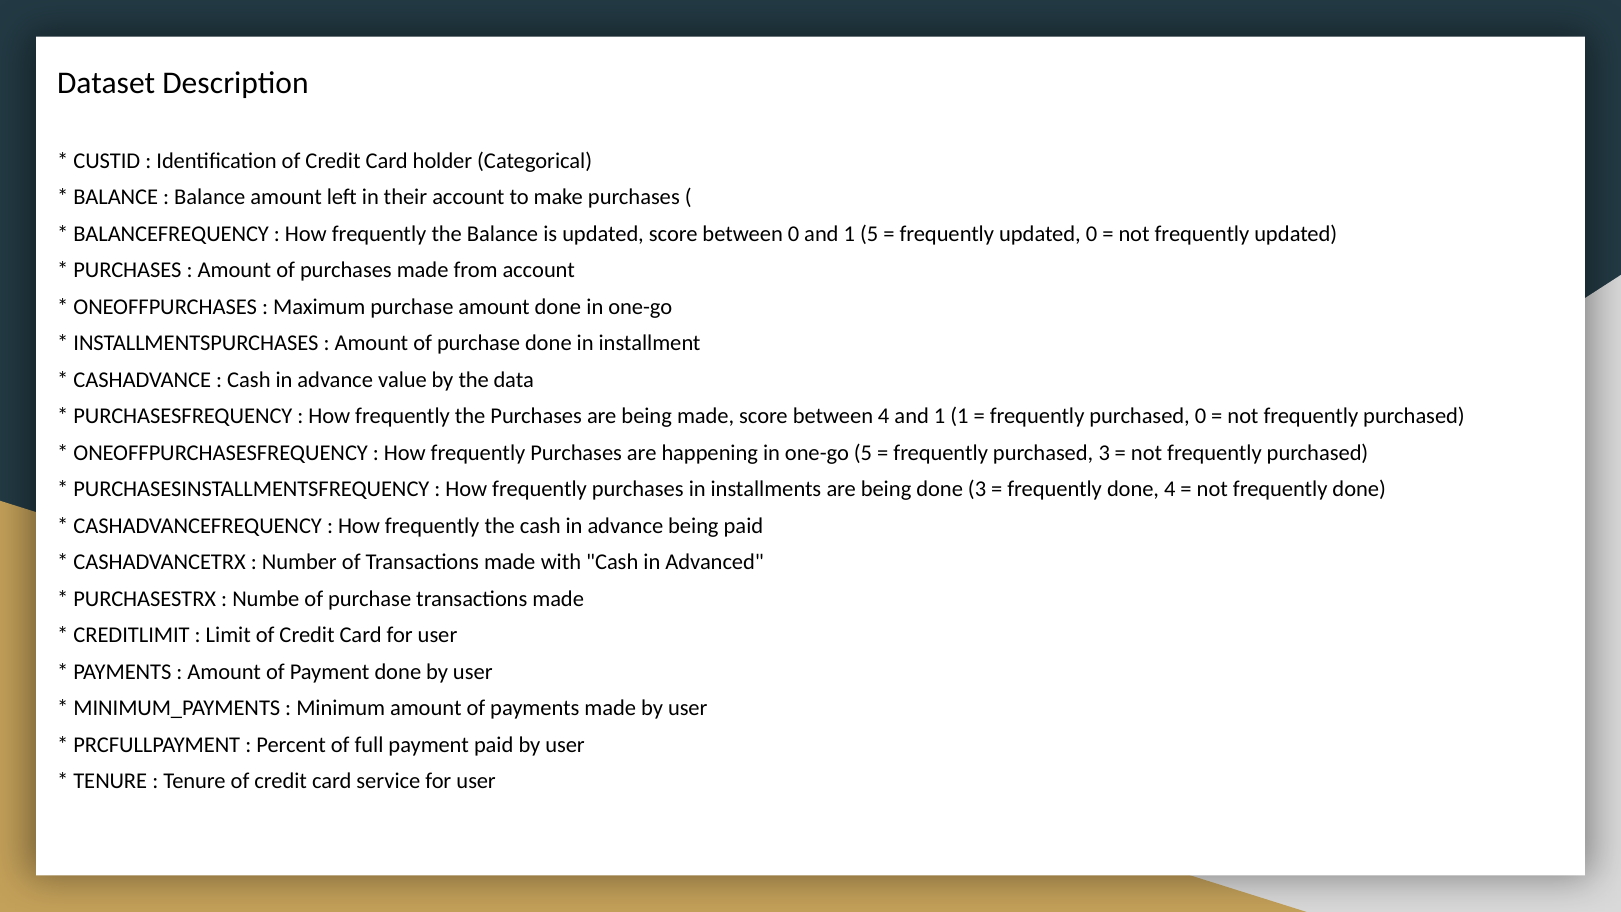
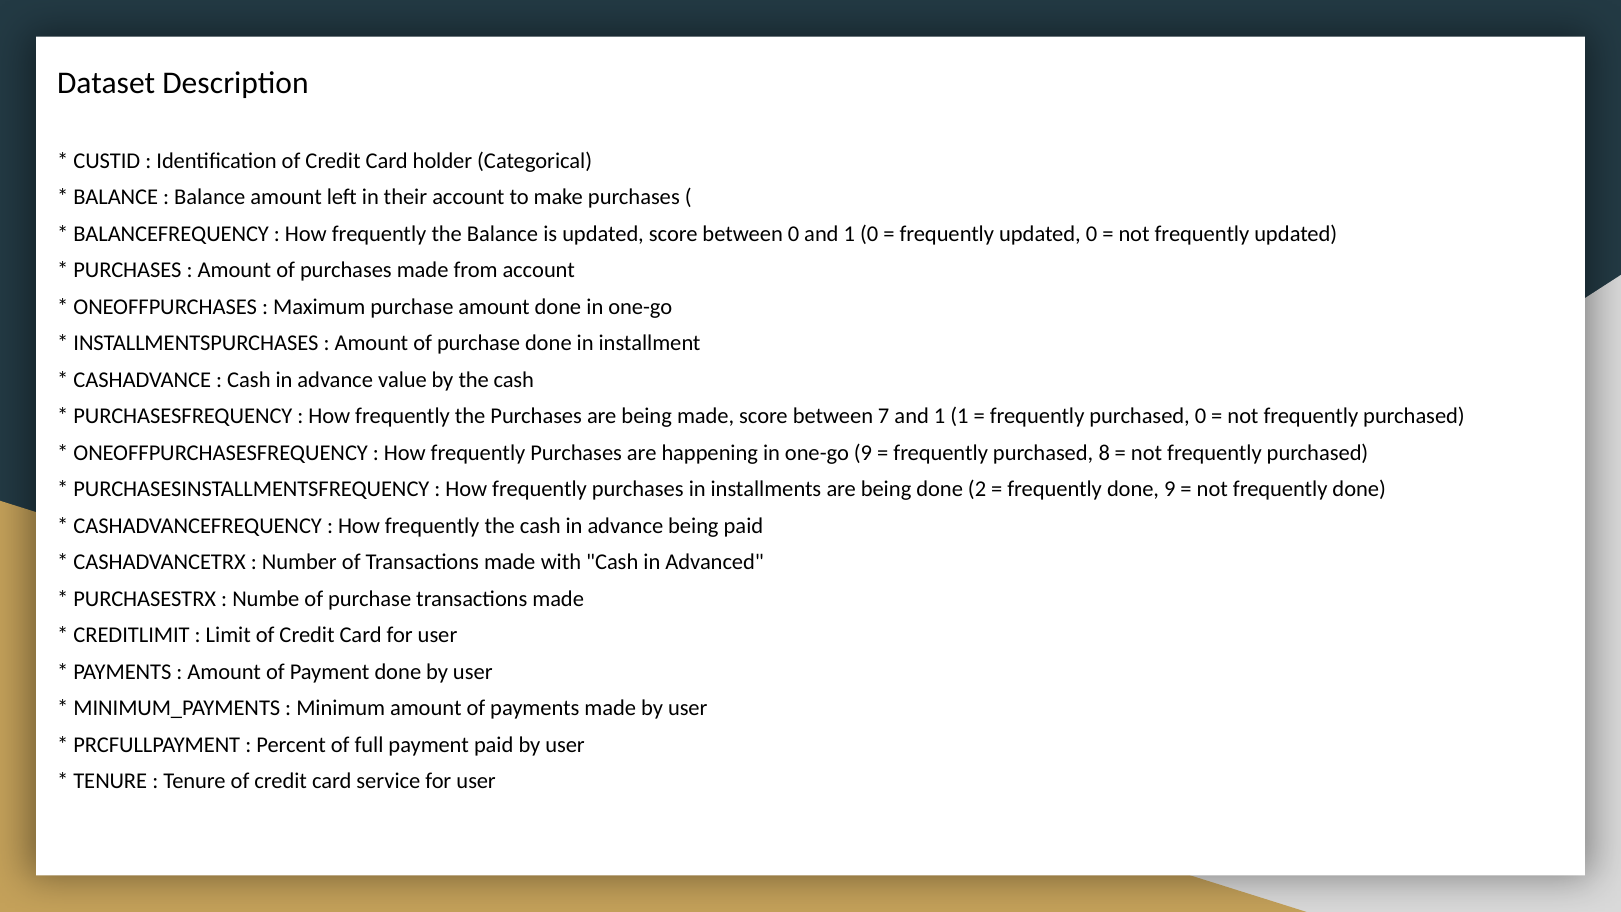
1 5: 5 -> 0
by the data: data -> cash
between 4: 4 -> 7
one-go 5: 5 -> 9
purchased 3: 3 -> 8
done 3: 3 -> 2
done 4: 4 -> 9
